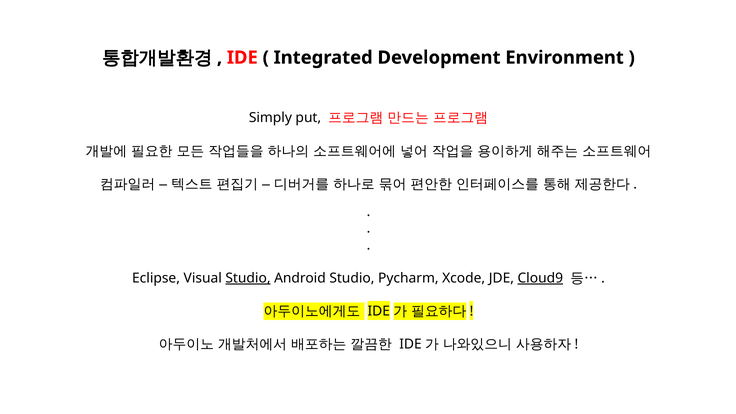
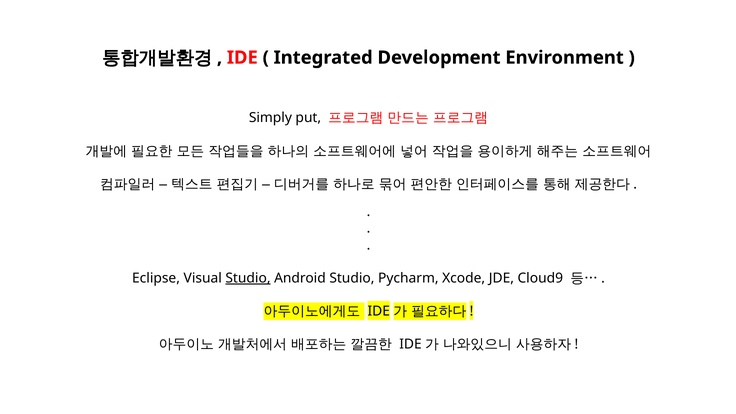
Cloud9 underline: present -> none
